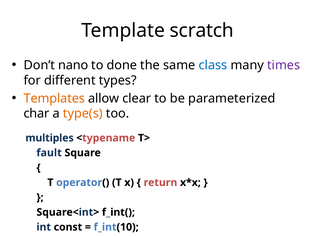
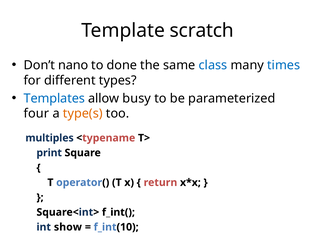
times colour: purple -> blue
Templates colour: orange -> blue
clear: clear -> busy
char: char -> four
fault: fault -> print
const: const -> show
